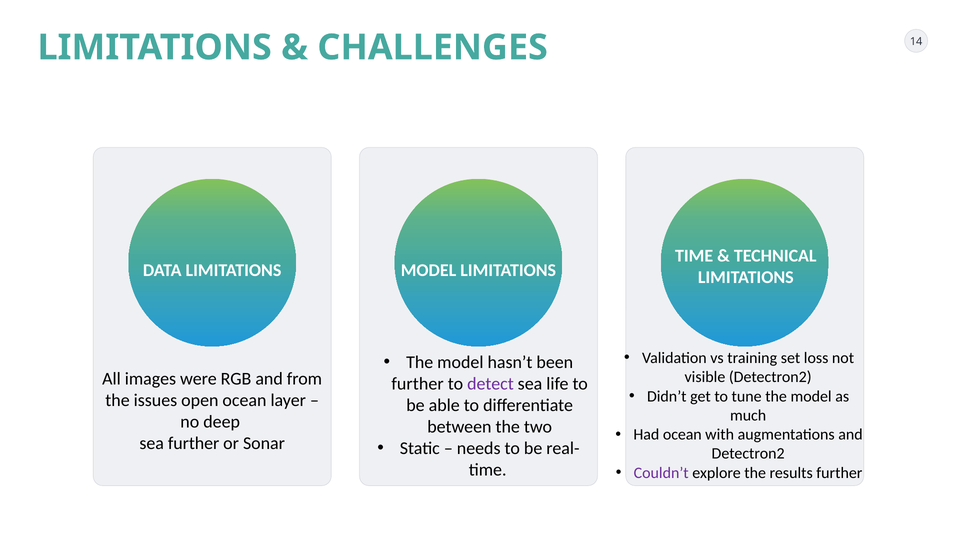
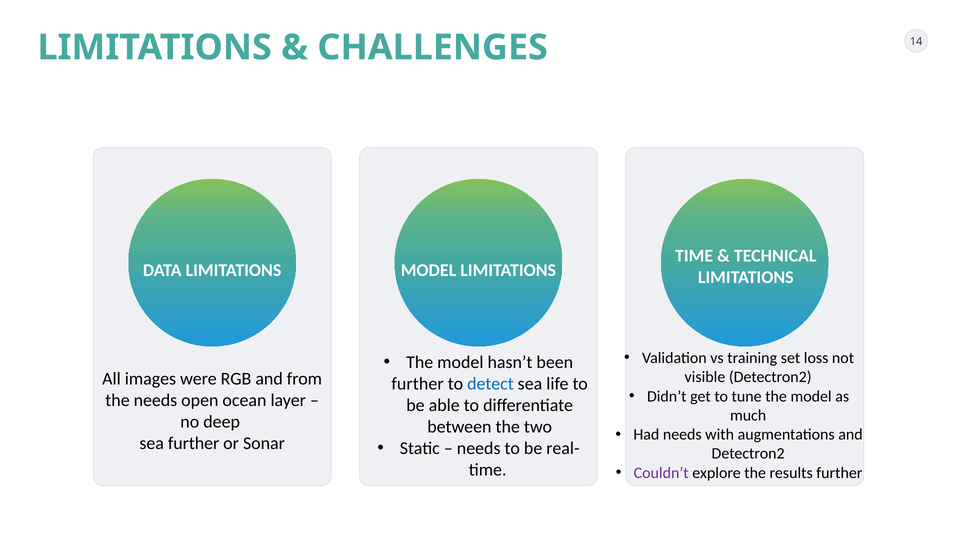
detect colour: purple -> blue
the issues: issues -> needs
Had ocean: ocean -> needs
